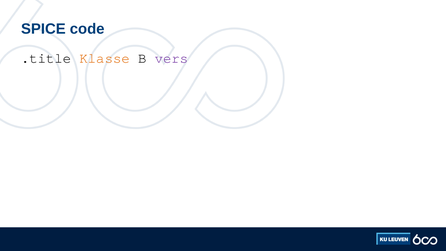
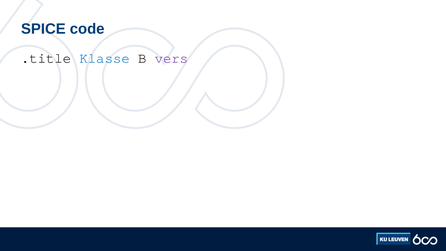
Klasse colour: orange -> blue
